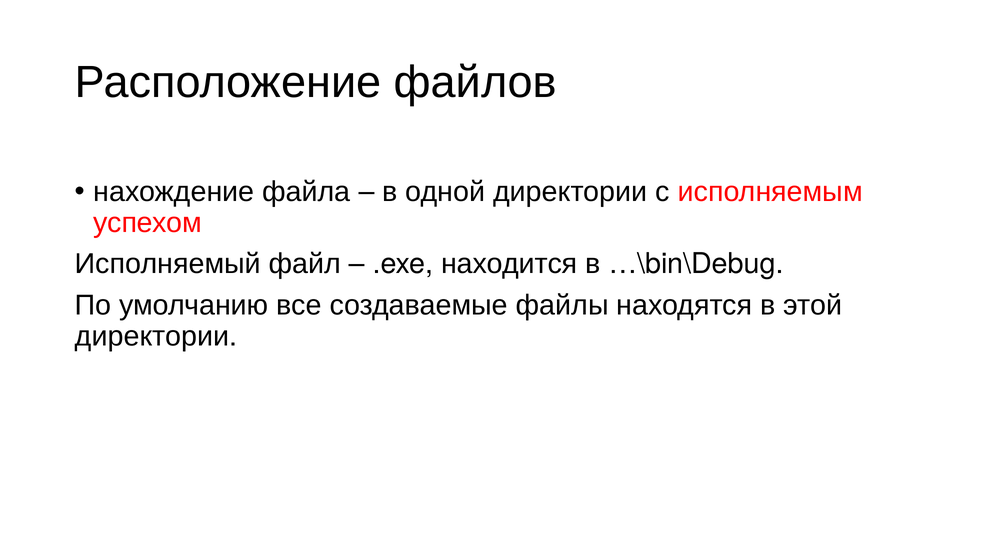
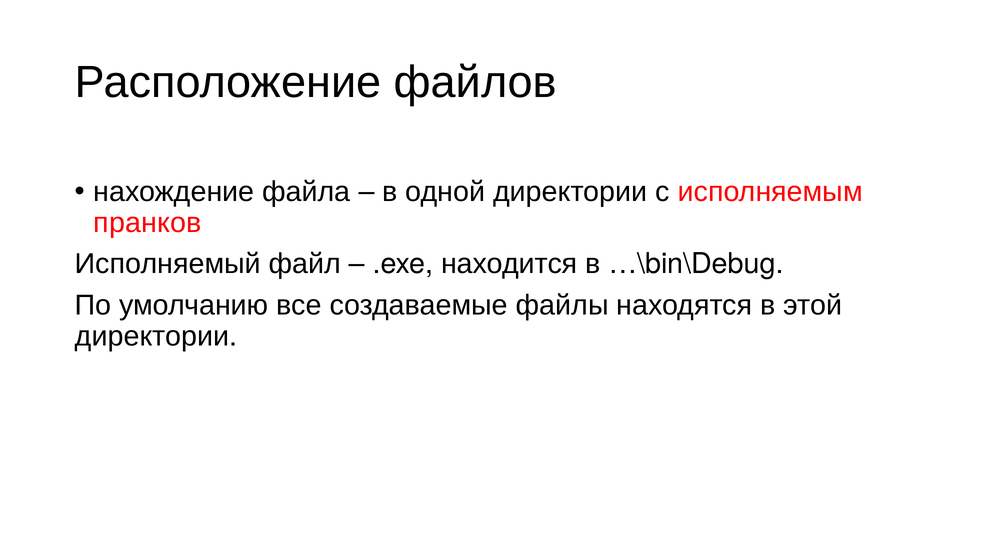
успехом: успехом -> пранков
